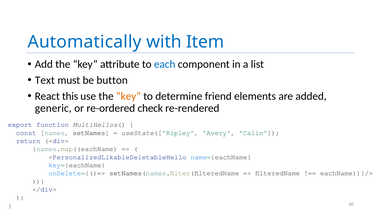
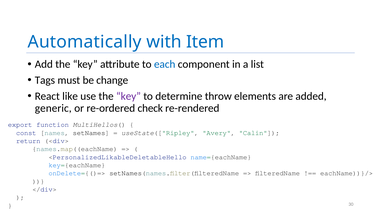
Text: Text -> Tags
button: button -> change
this: this -> like
key at (129, 96) colour: orange -> purple
friend: friend -> throw
